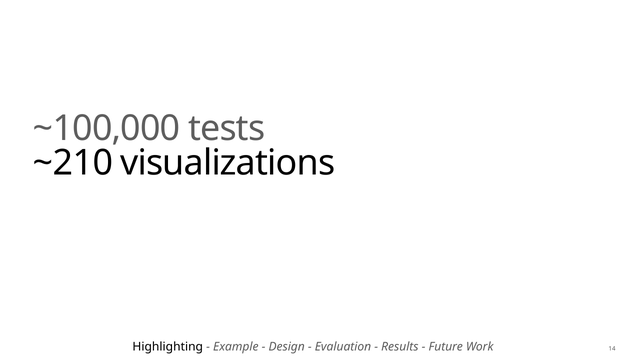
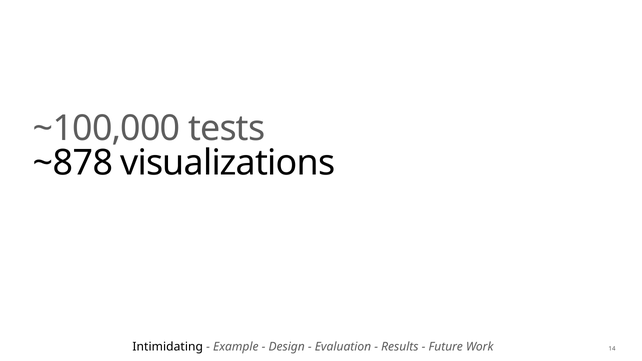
~210: ~210 -> ~878
Highlighting: Highlighting -> Intimidating
